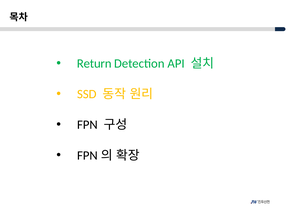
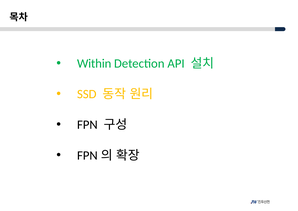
Return: Return -> Within
